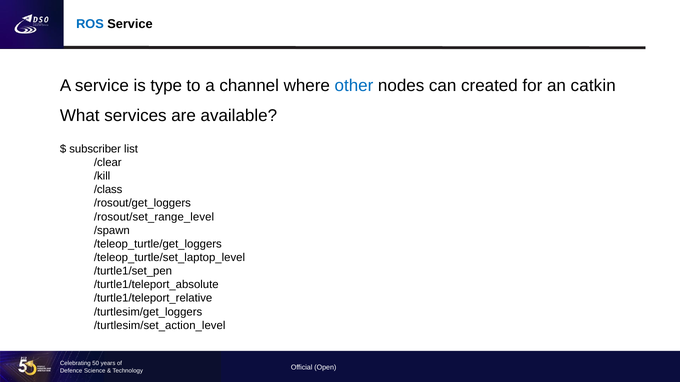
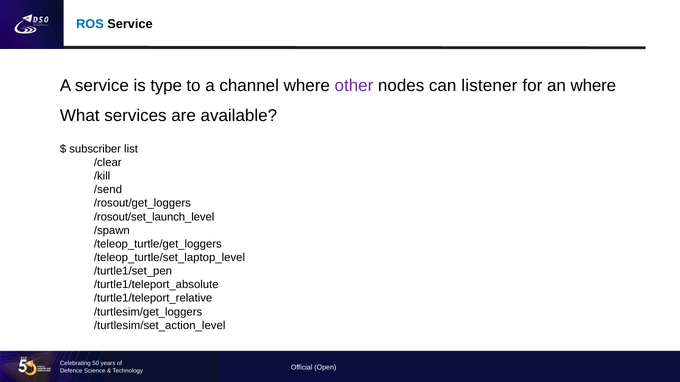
other colour: blue -> purple
created: created -> listener
an catkin: catkin -> where
/class: /class -> /send
/rosout/set_range_level: /rosout/set_range_level -> /rosout/set_launch_level
